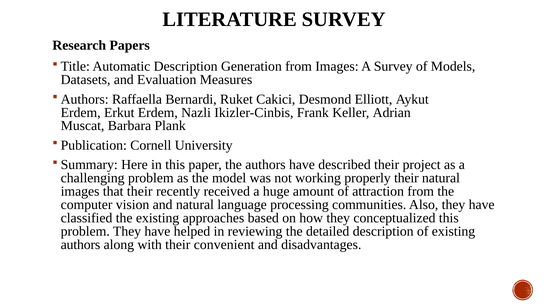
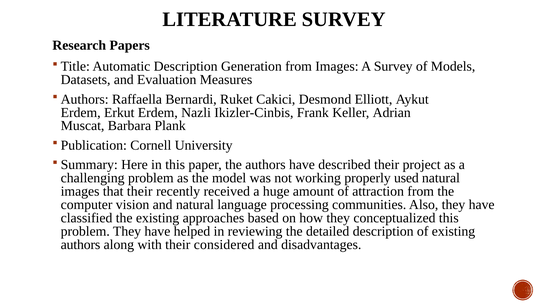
properly their: their -> used
convenient: convenient -> considered
